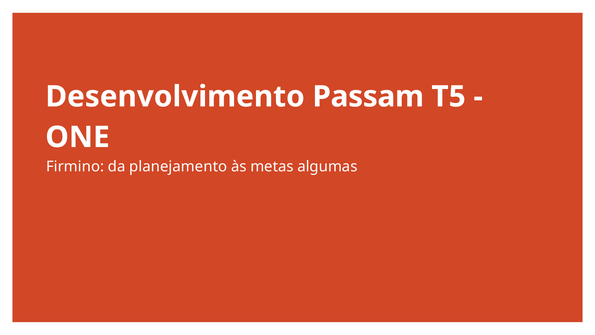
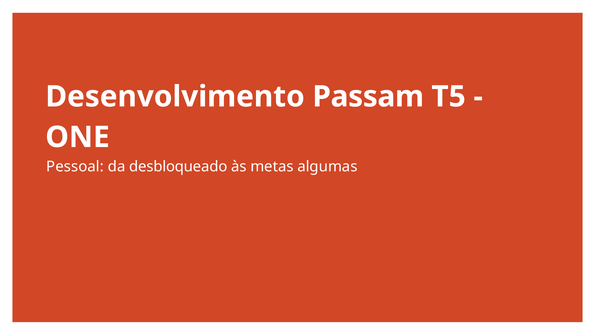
Firmino: Firmino -> Pessoal
planejamento: planejamento -> desbloqueado
